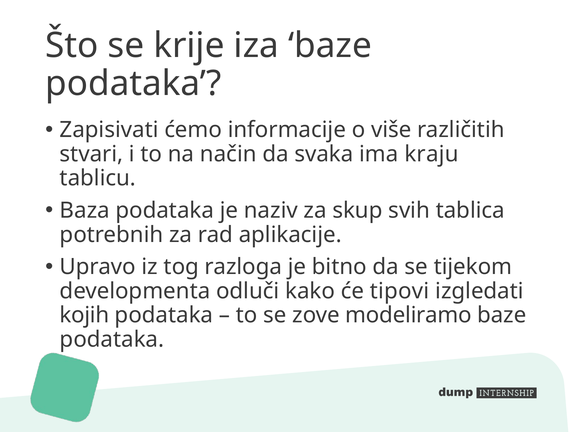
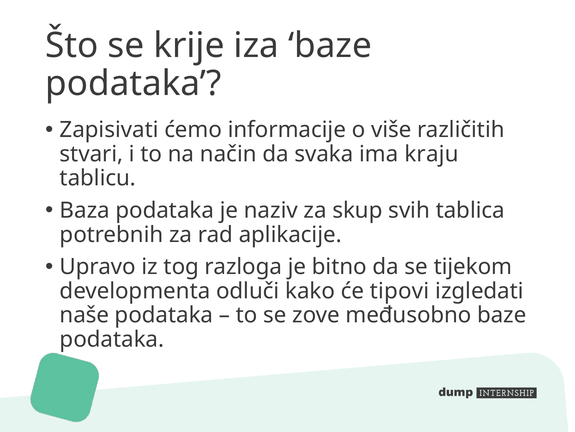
kojih: kojih -> naše
modeliramo: modeliramo -> međusobno
